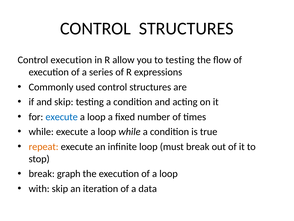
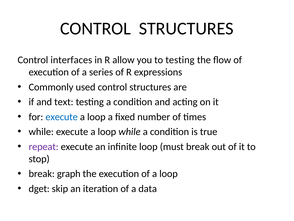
Control execution: execution -> interfaces
and skip: skip -> text
repeat colour: orange -> purple
with: with -> dget
